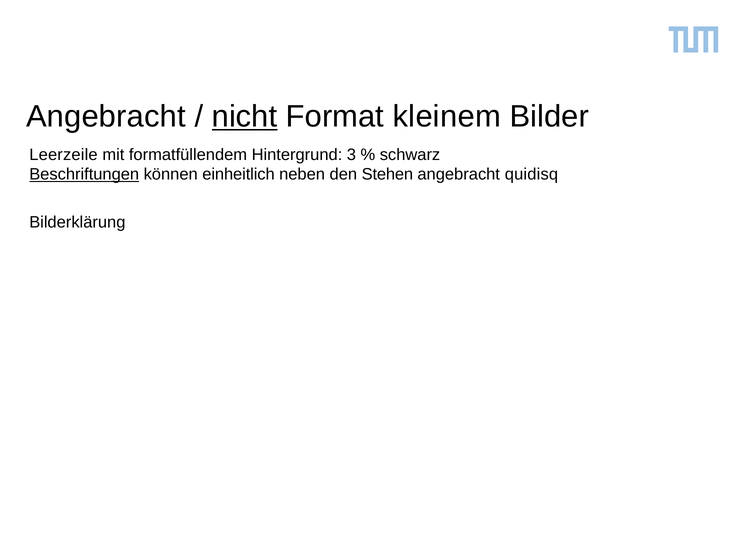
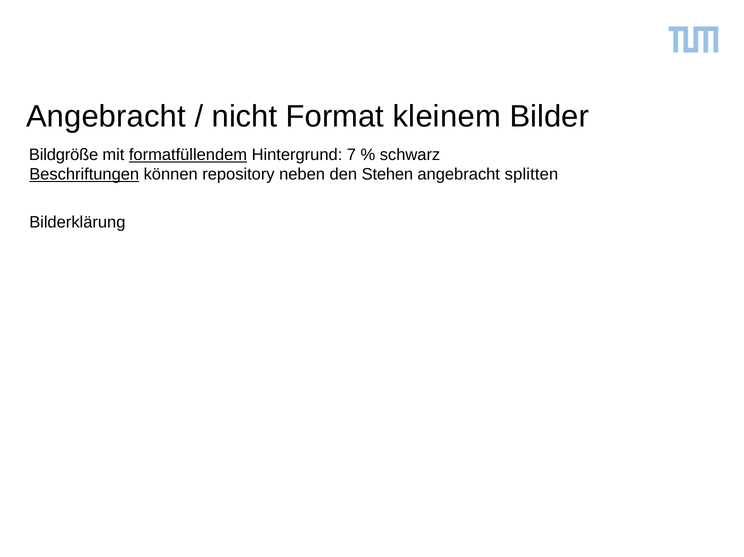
nicht underline: present -> none
Leerzeile: Leerzeile -> Bildgröße
formatfüllendem underline: none -> present
3: 3 -> 7
einheitlich: einheitlich -> repository
quidisq: quidisq -> splitten
